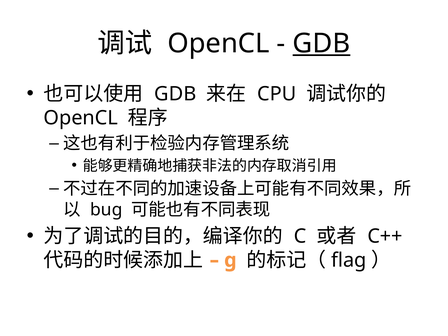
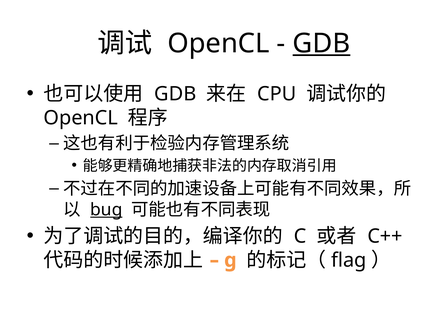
bug underline: none -> present
